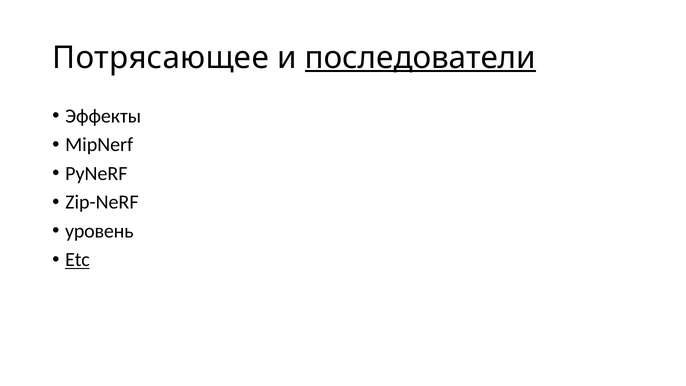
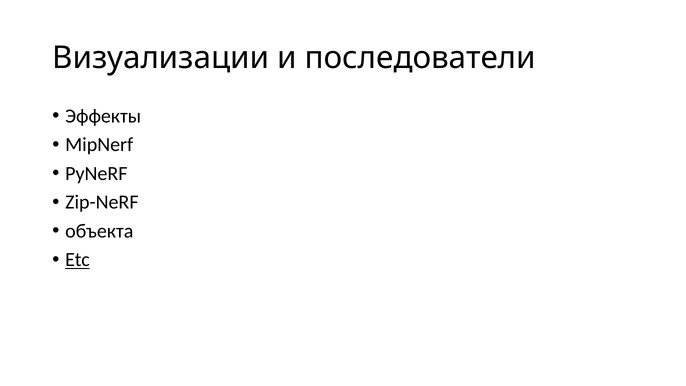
Потрясающее: Потрясающее -> Визуализации
последователи underline: present -> none
уровень: уровень -> объекта
